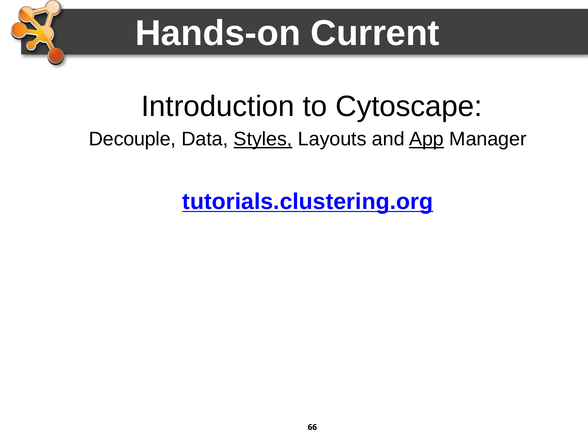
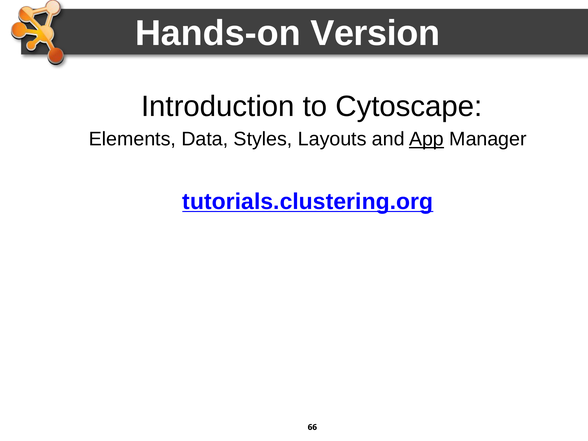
Current: Current -> Version
Decouple: Decouple -> Elements
Styles underline: present -> none
